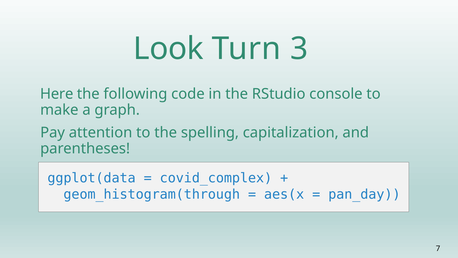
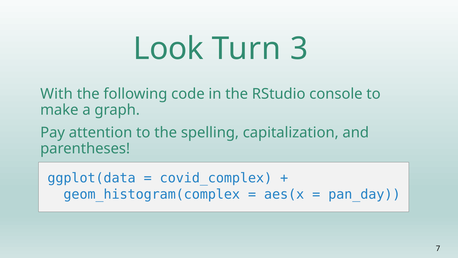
Here: Here -> With
geom_histogram(through: geom_histogram(through -> geom_histogram(complex
